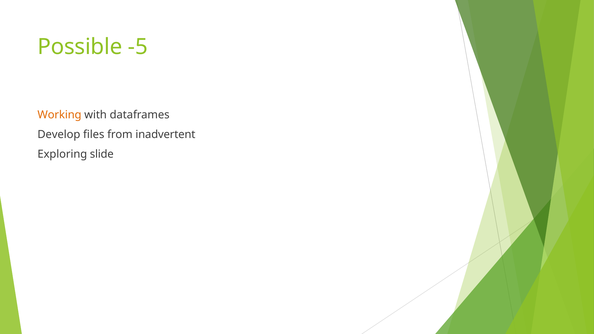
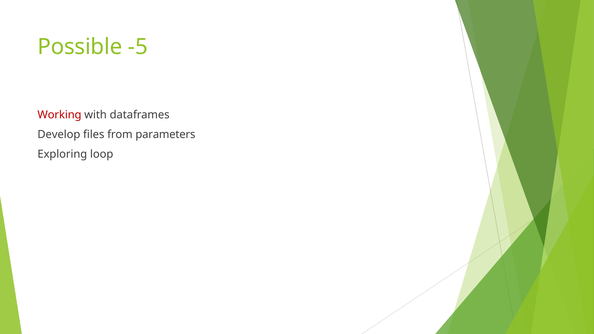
Working colour: orange -> red
inadvertent: inadvertent -> parameters
slide: slide -> loop
